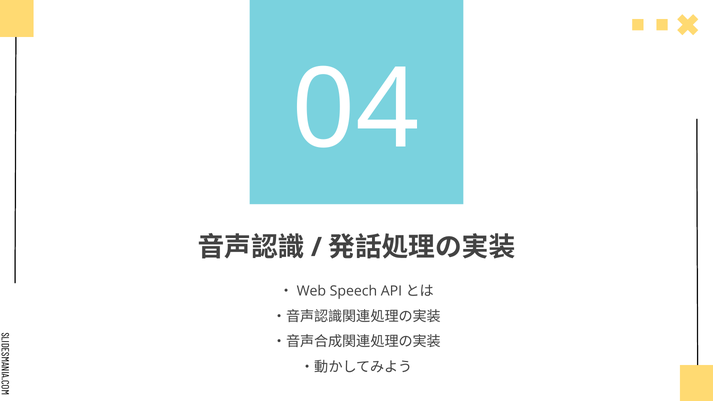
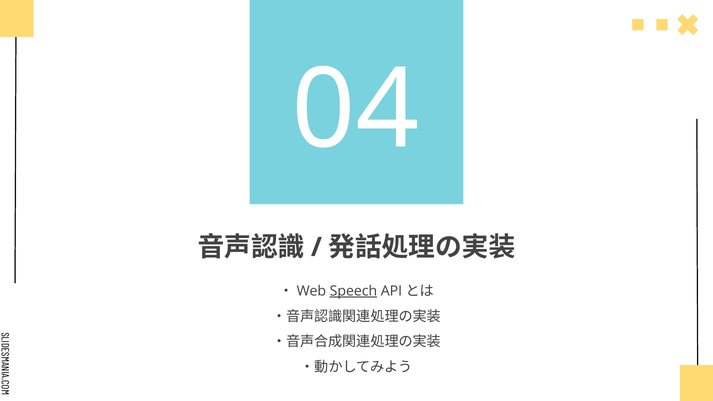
Speech underline: none -> present
